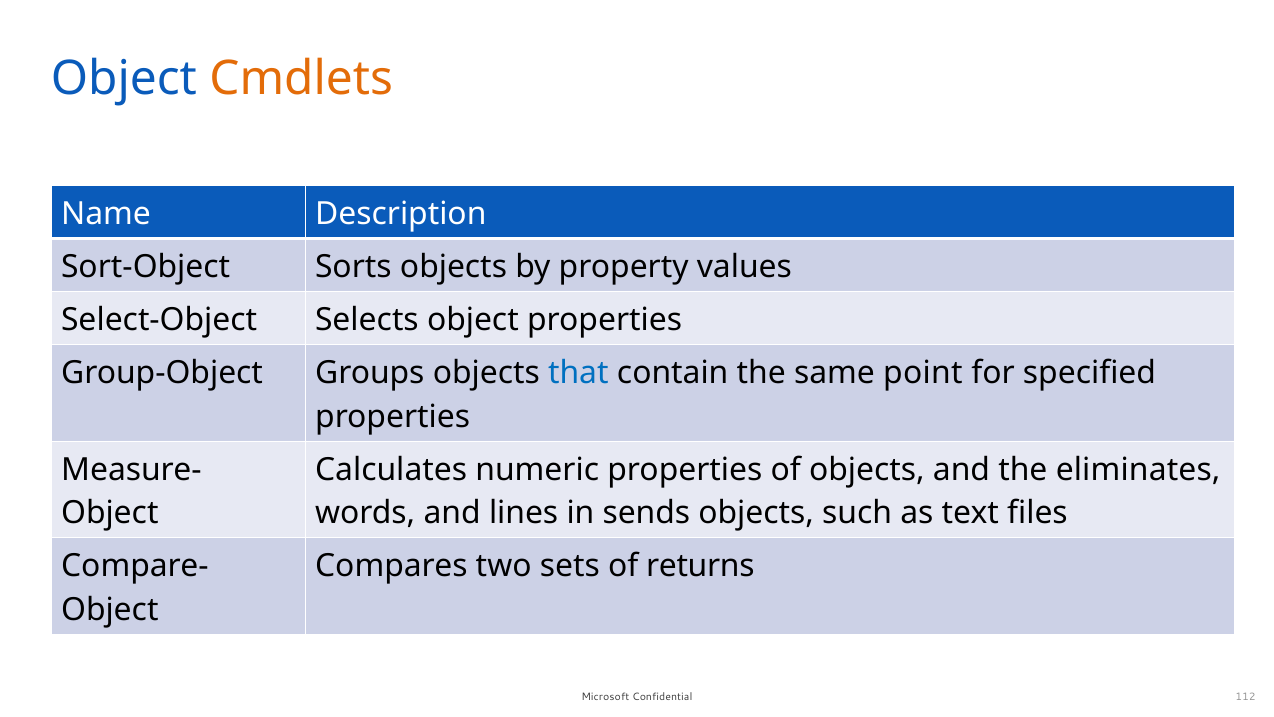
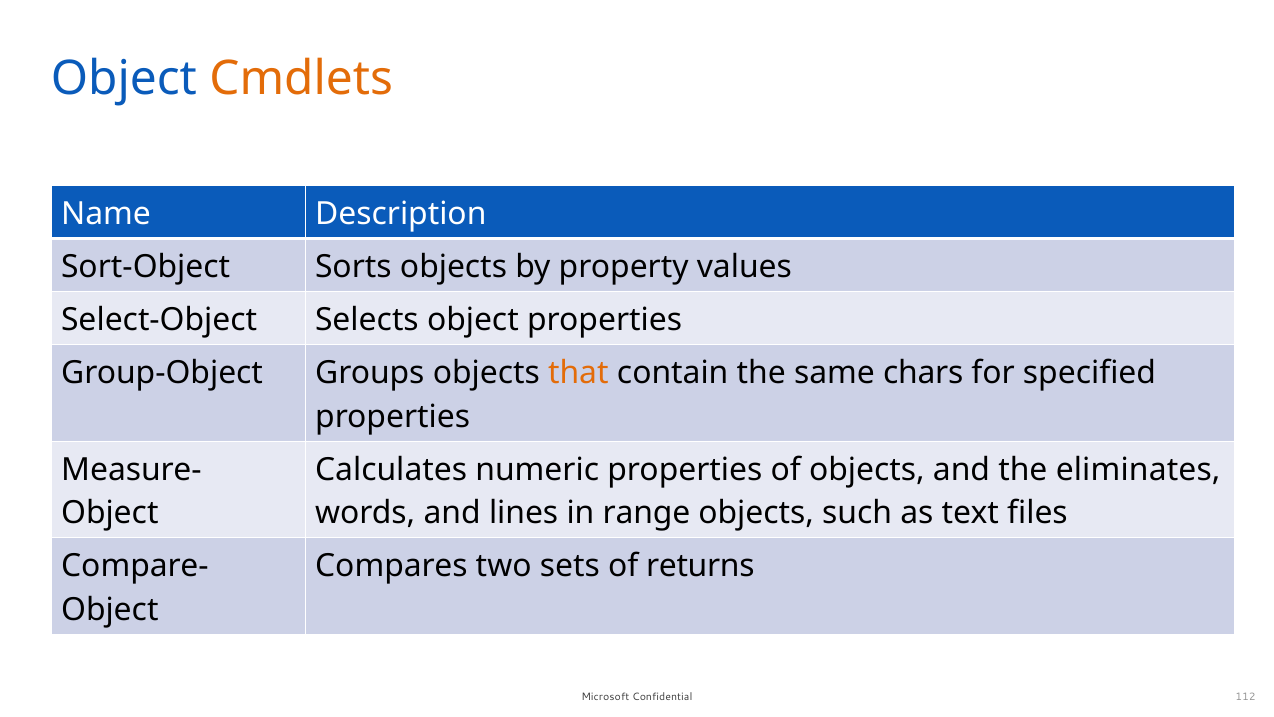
that colour: blue -> orange
point: point -> chars
sends: sends -> range
